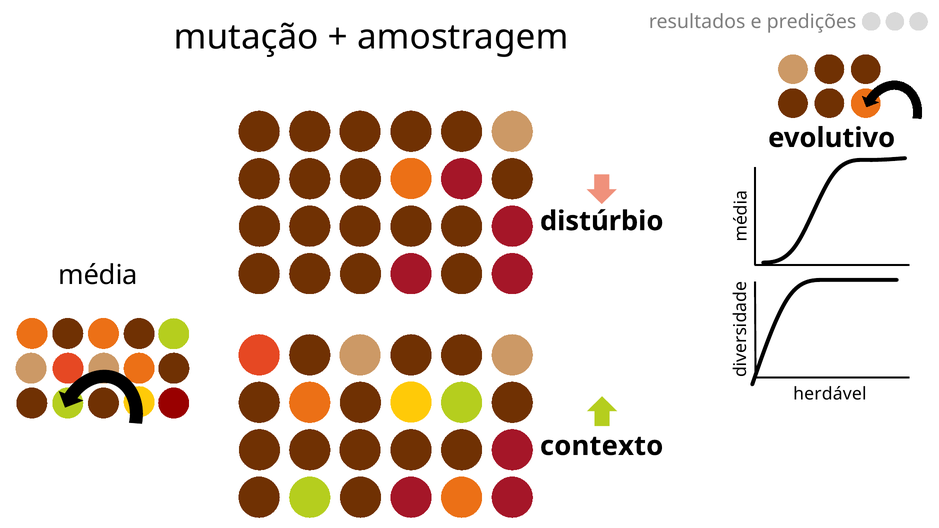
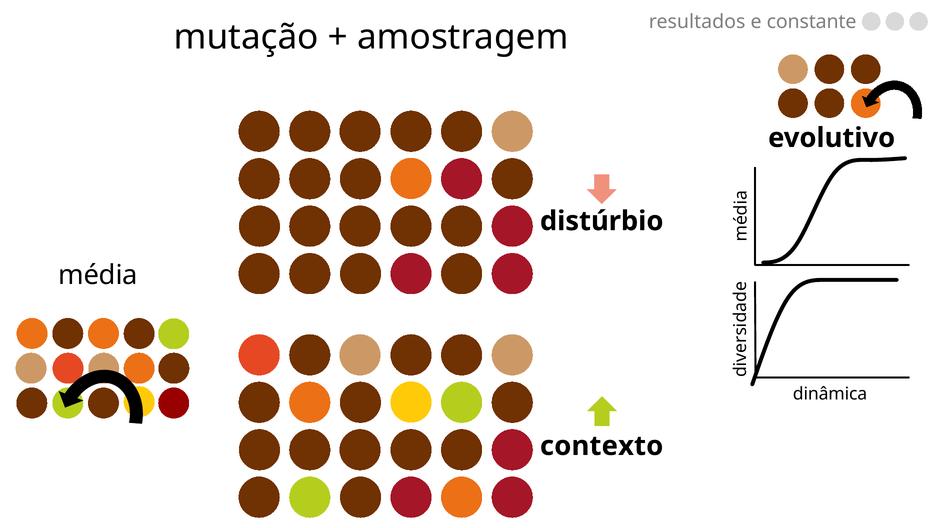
predições: predições -> constante
herdável: herdável -> dinâmica
